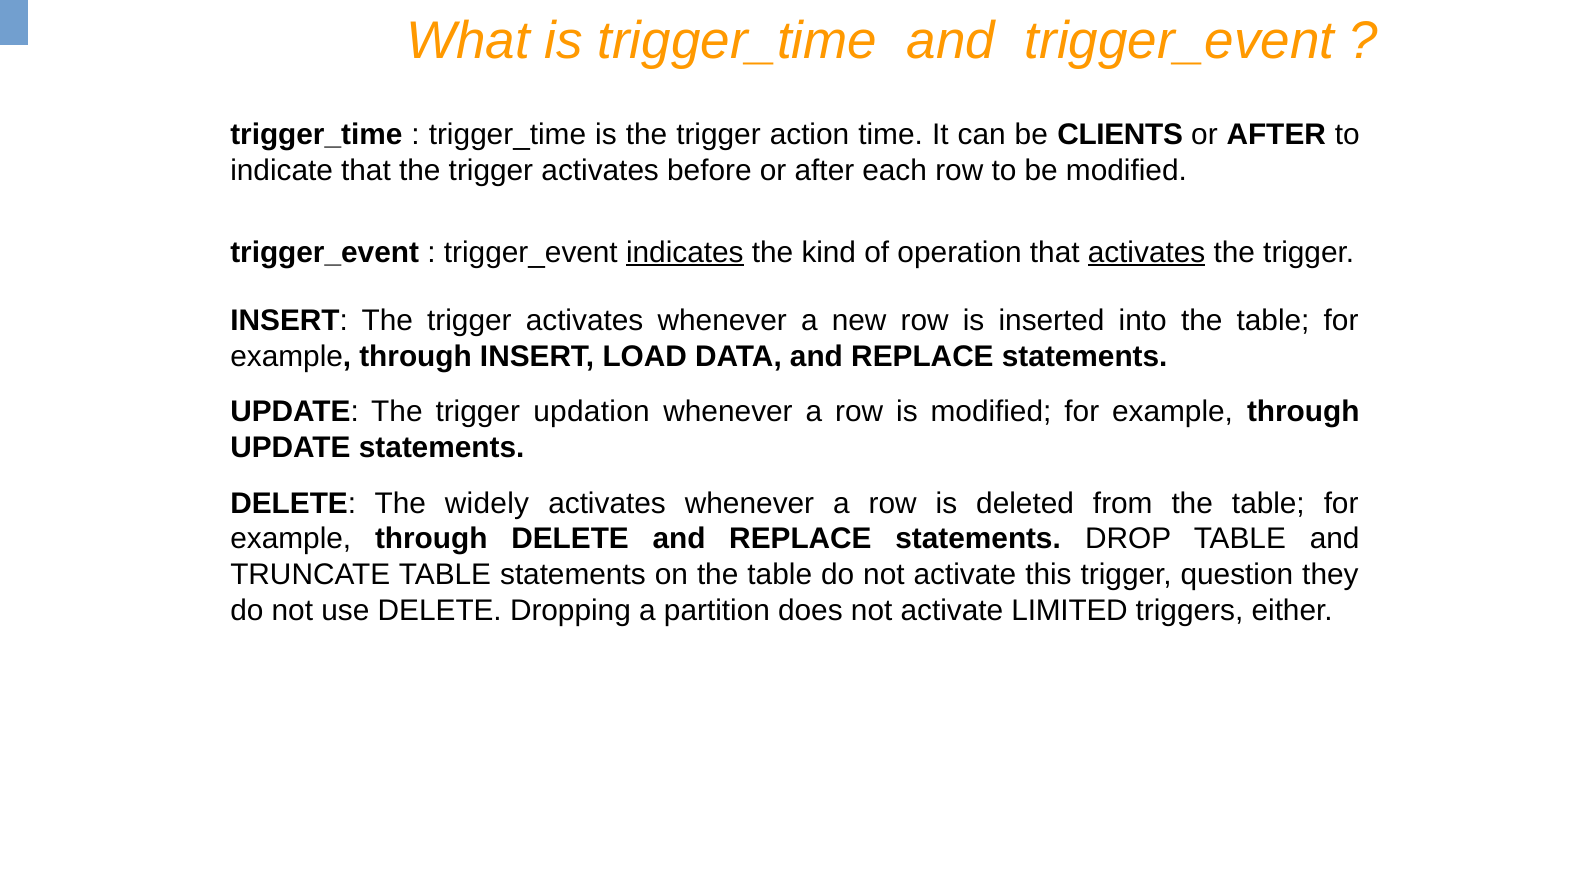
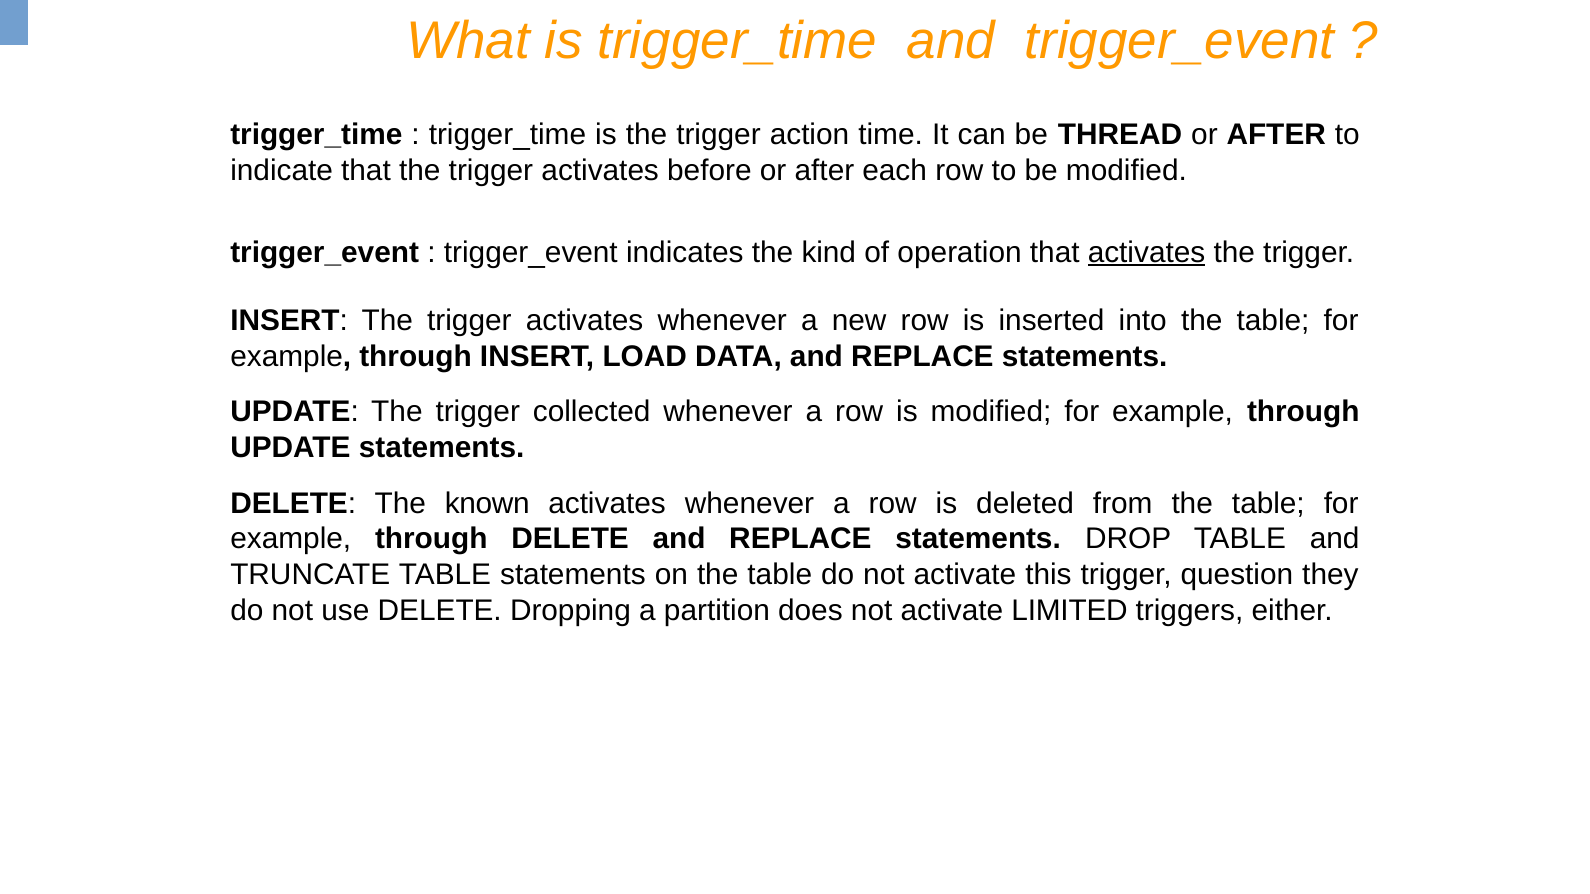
CLIENTS: CLIENTS -> THREAD
indicates underline: present -> none
updation: updation -> collected
widely: widely -> known
